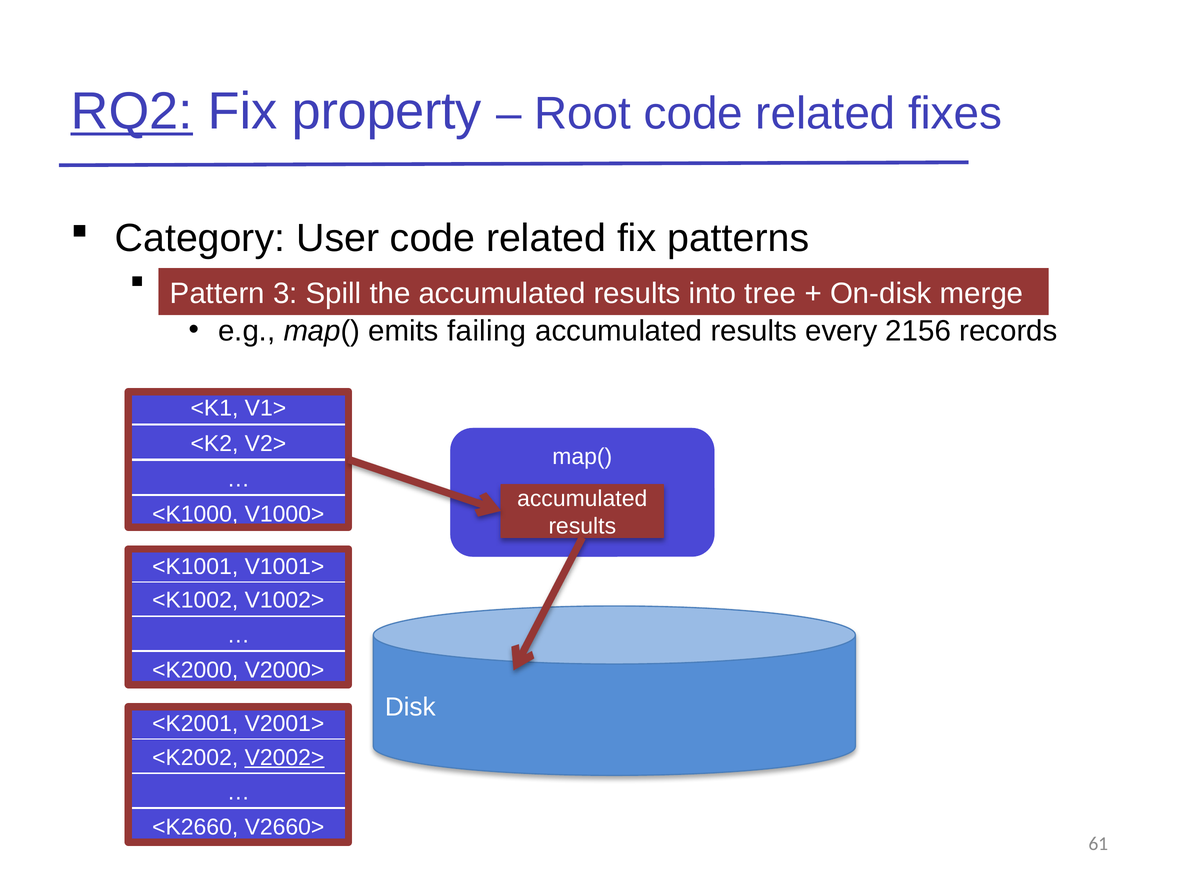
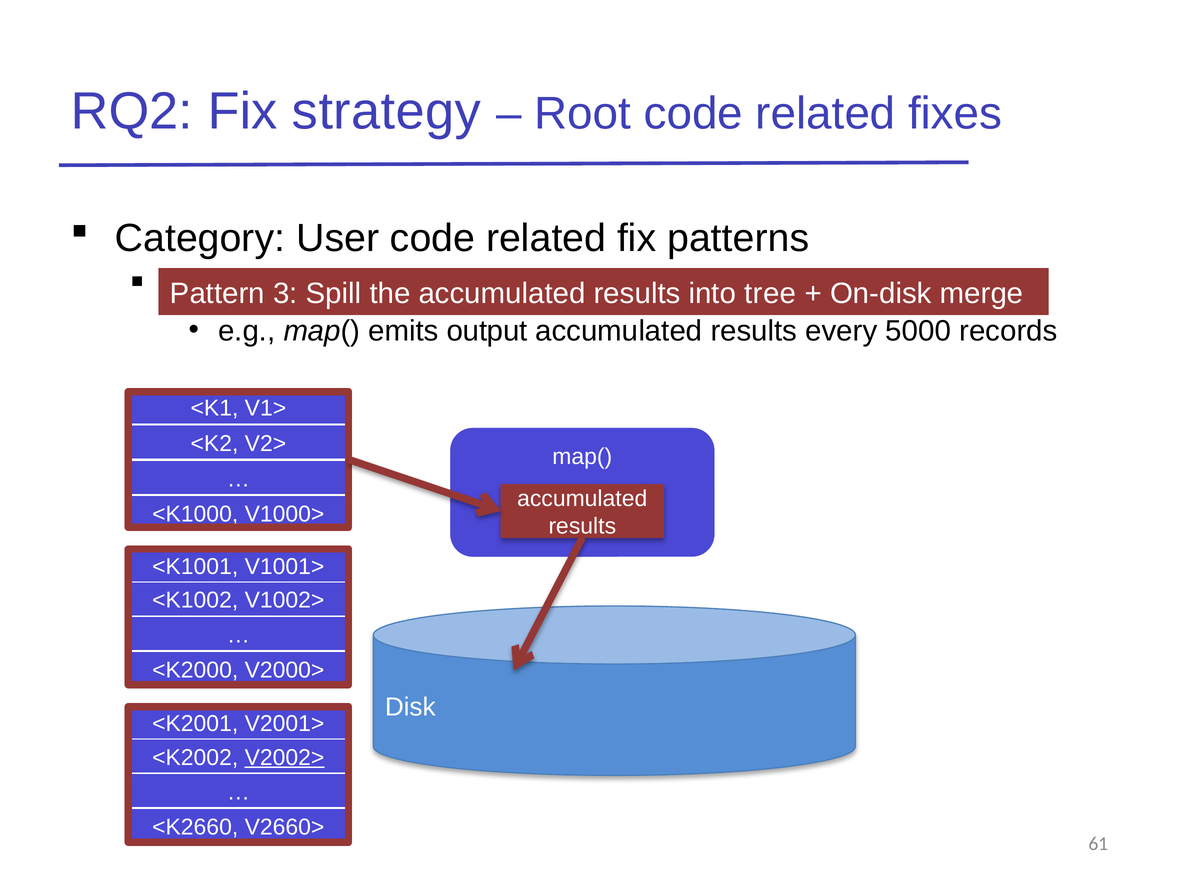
RQ2 underline: present -> none
property: property -> strategy
failing: failing -> output
2156: 2156 -> 5000
